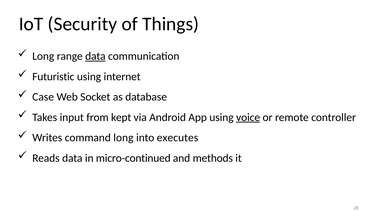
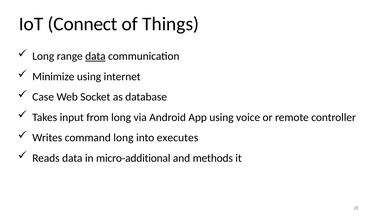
Security: Security -> Connect
Futuristic: Futuristic -> Minimize
from kept: kept -> long
voice underline: present -> none
micro-continued: micro-continued -> micro-additional
